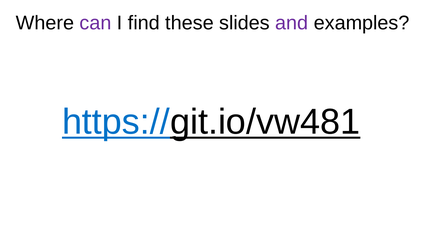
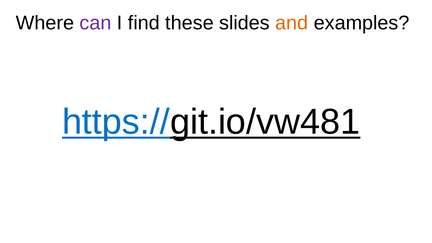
and colour: purple -> orange
